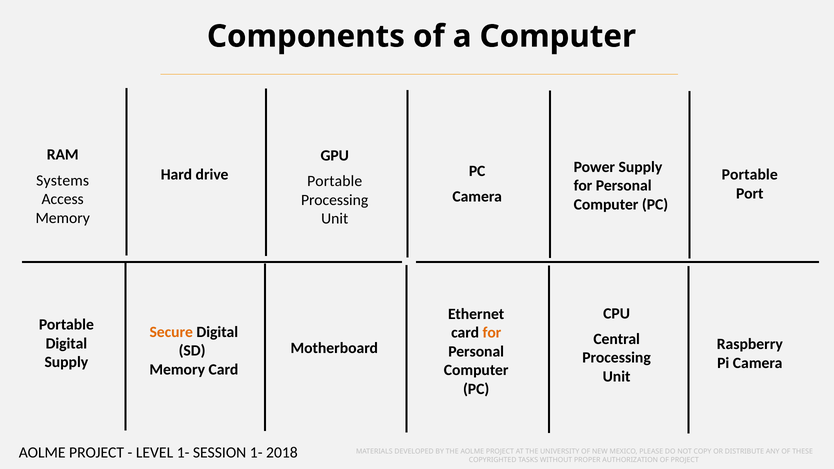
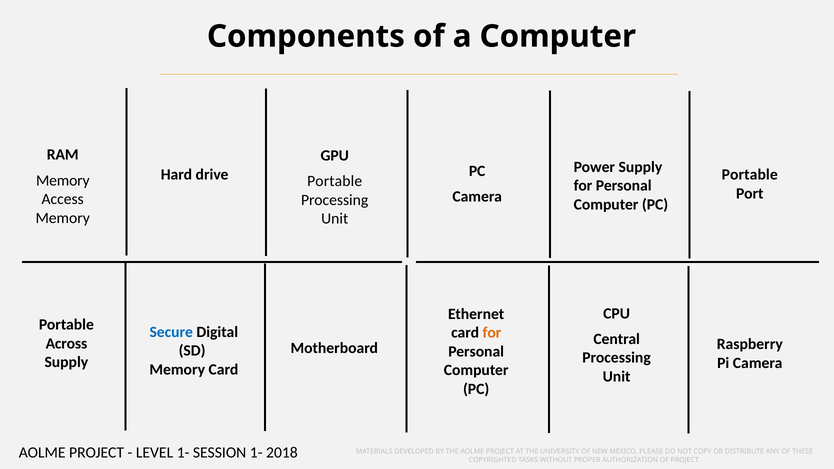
Systems at (63, 180): Systems -> Memory
Secure colour: orange -> blue
Digital at (66, 344): Digital -> Across
